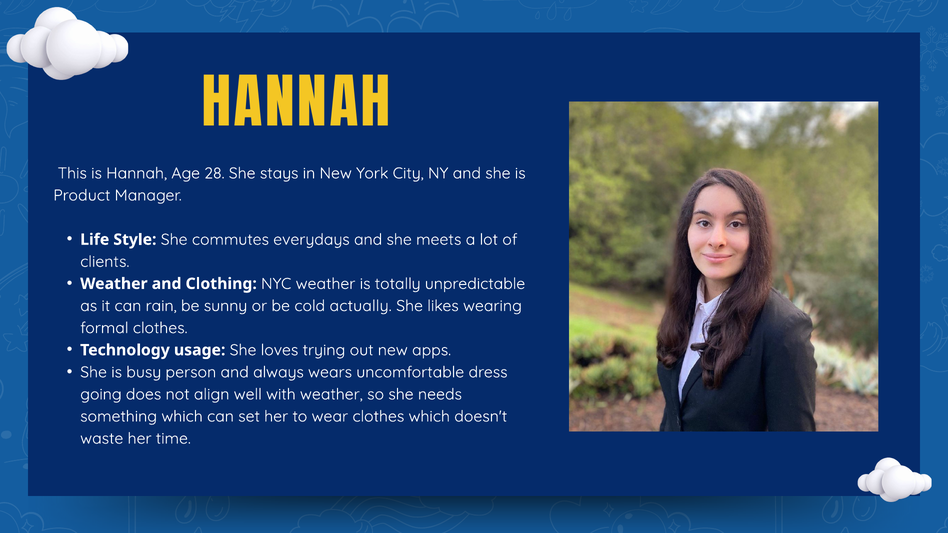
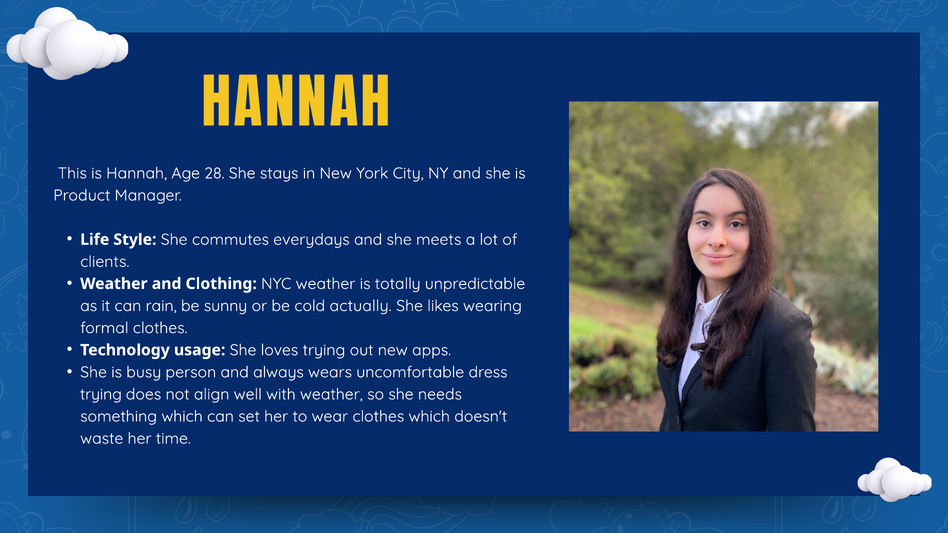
going at (101, 394): going -> trying
